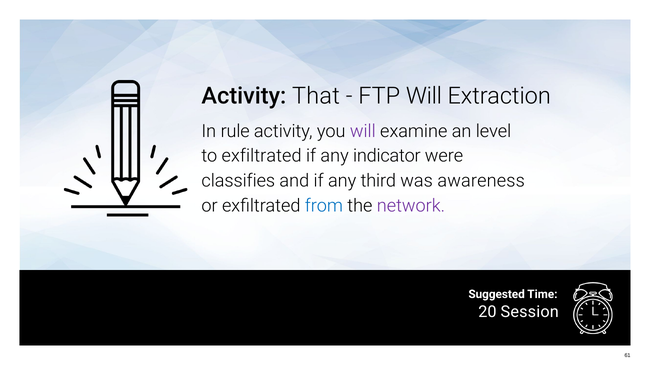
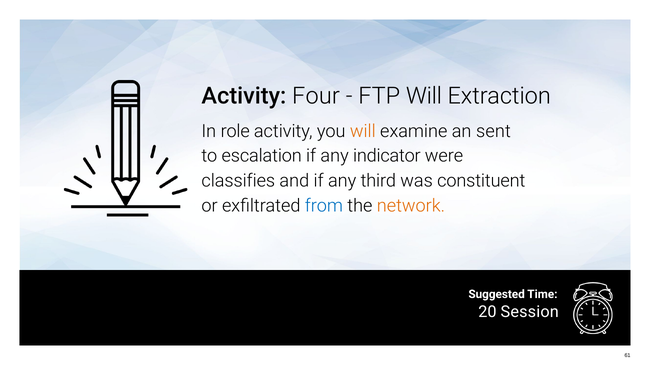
That: That -> Four
rule: rule -> role
will at (363, 131) colour: purple -> orange
level: level -> sent
to exfiltrated: exfiltrated -> escalation
awareness: awareness -> constituent
network colour: purple -> orange
